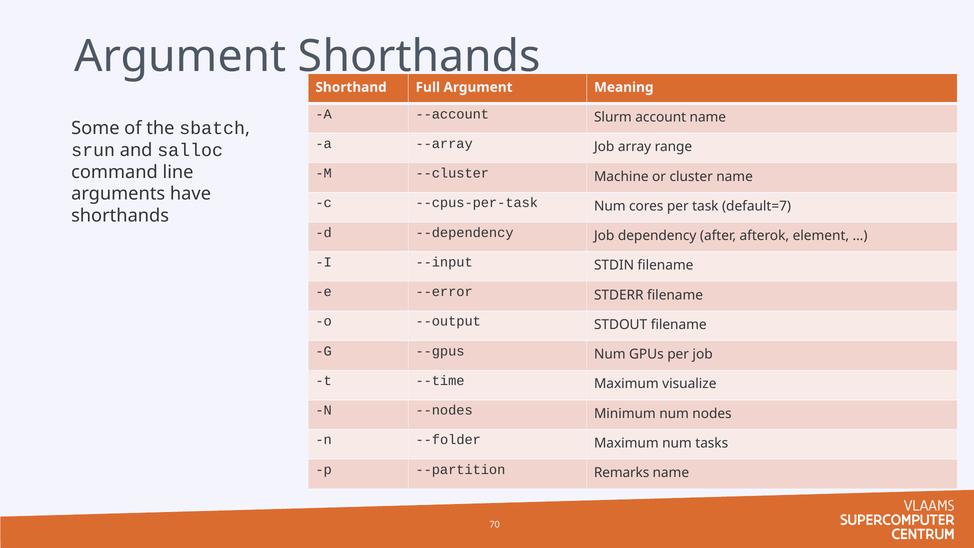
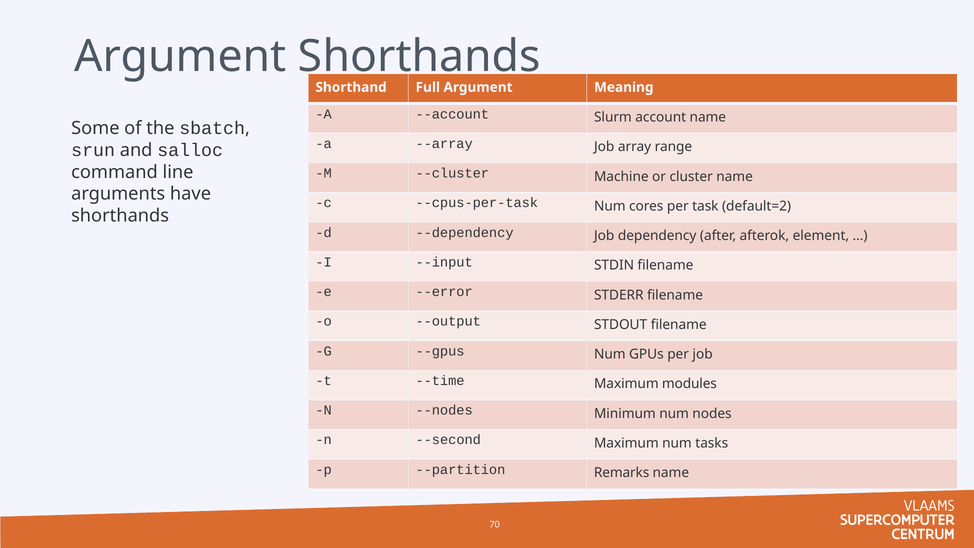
default=7: default=7 -> default=2
visualize: visualize -> modules
--folder: --folder -> --second
